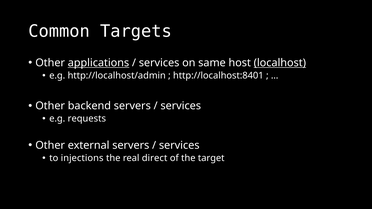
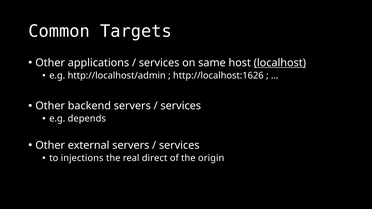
applications underline: present -> none
http://localhost:8401: http://localhost:8401 -> http://localhost:1626
requests: requests -> depends
target: target -> origin
